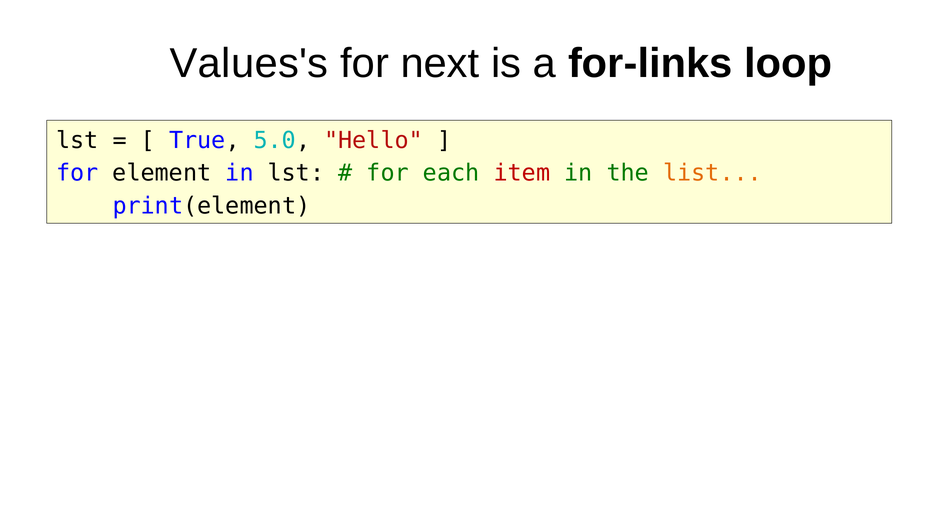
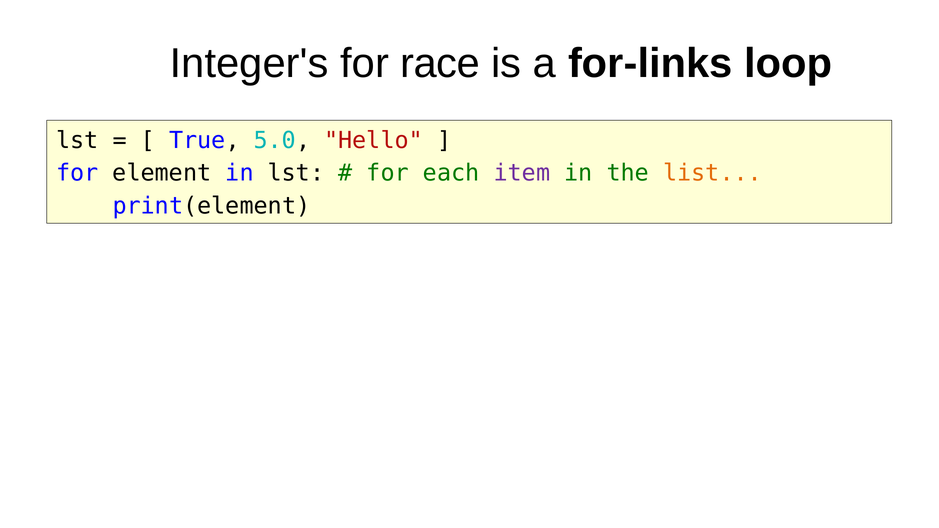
Values's: Values's -> Integer's
next: next -> race
item colour: red -> purple
